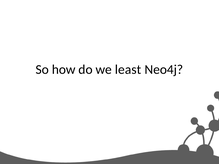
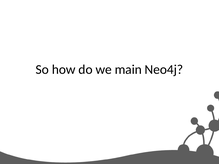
least: least -> main
